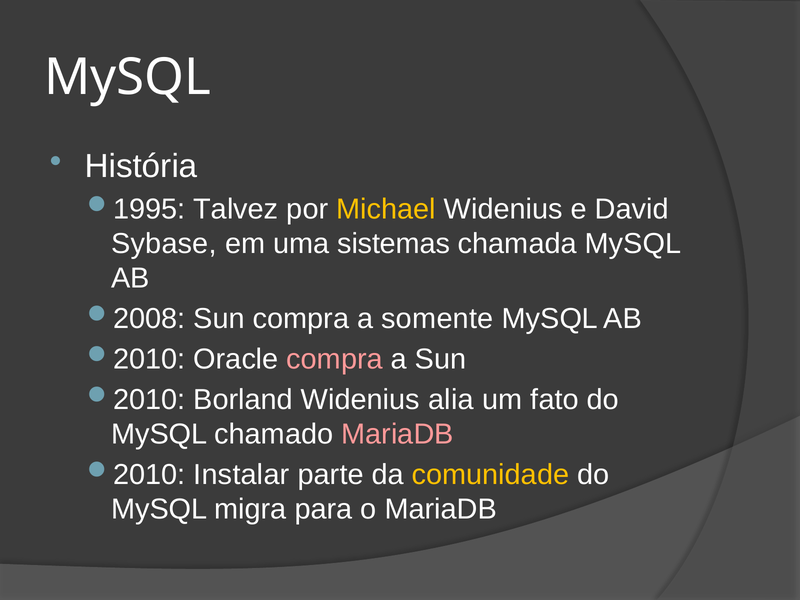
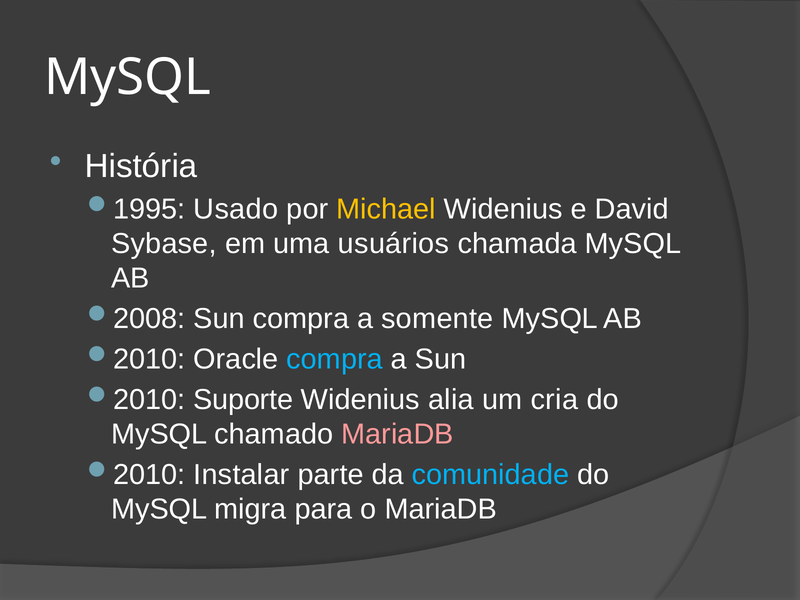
Talvez: Talvez -> Usado
sistemas: sistemas -> usuários
compra at (335, 359) colour: pink -> light blue
Borland: Borland -> Suporte
fato: fato -> cria
comunidade colour: yellow -> light blue
